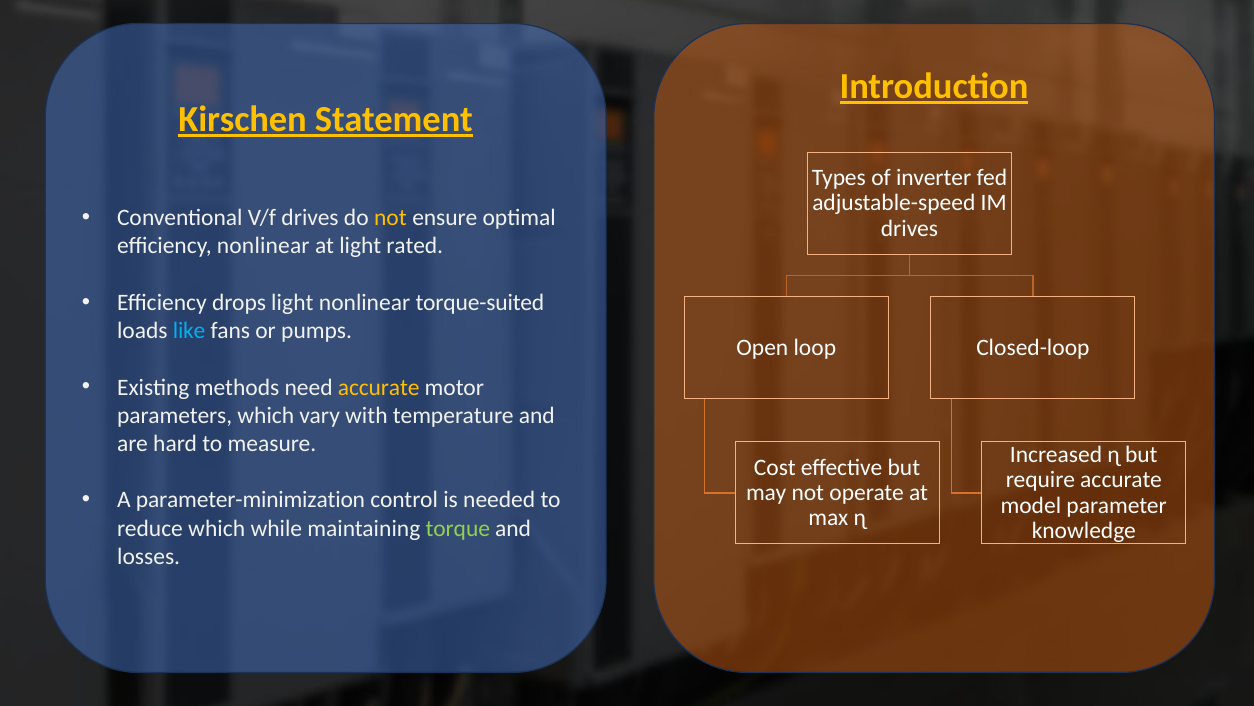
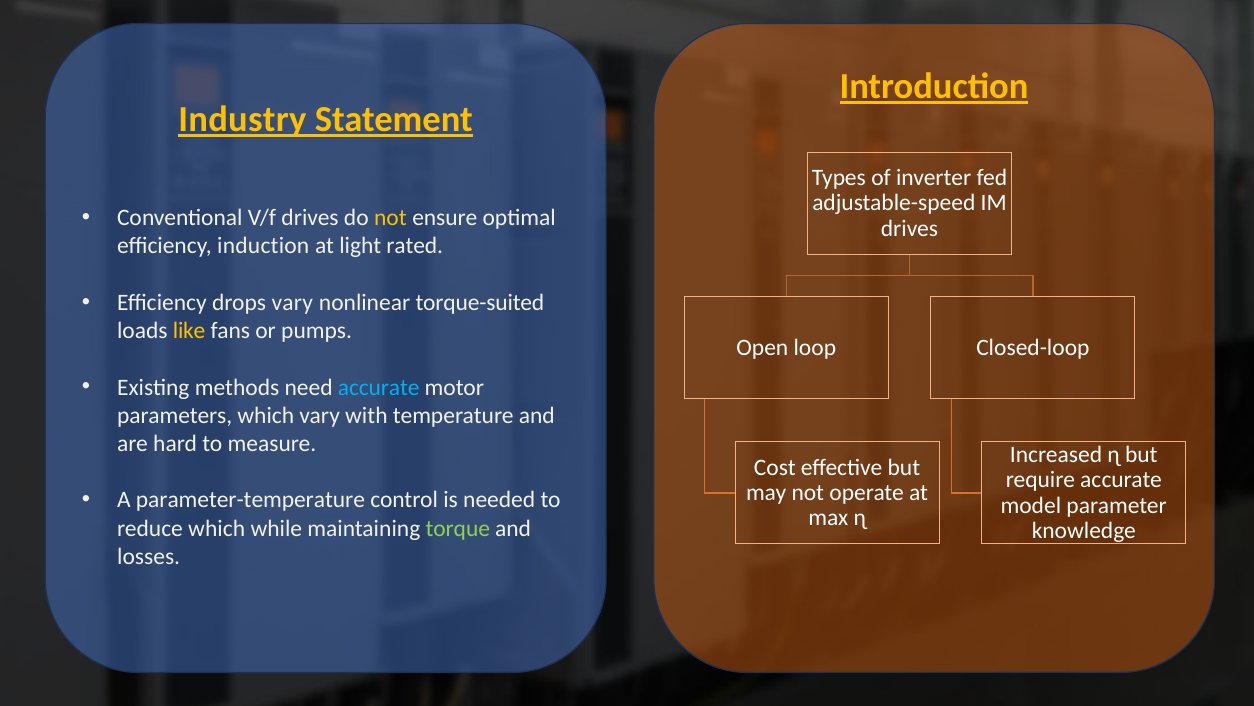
Kirschen: Kirschen -> Industry
efficiency nonlinear: nonlinear -> induction
drops light: light -> vary
like colour: light blue -> yellow
accurate at (379, 387) colour: yellow -> light blue
parameter-minimization: parameter-minimization -> parameter-temperature
